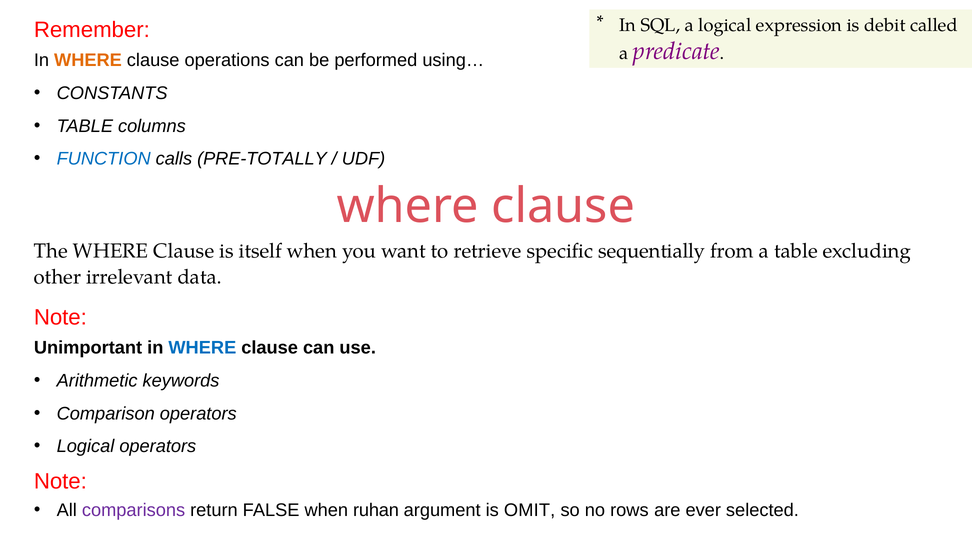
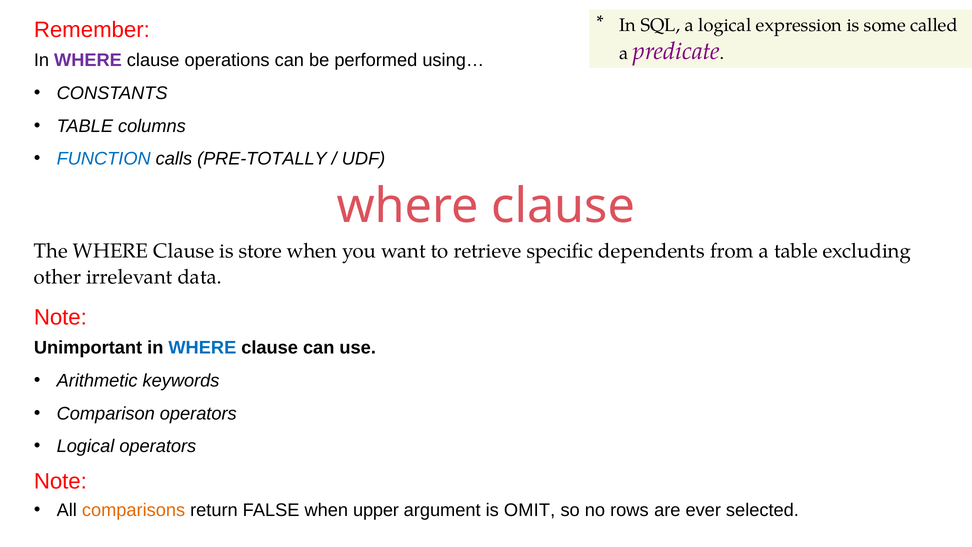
debit: debit -> some
WHERE at (88, 60) colour: orange -> purple
itself: itself -> store
sequentially: sequentially -> dependents
comparisons colour: purple -> orange
ruhan: ruhan -> upper
